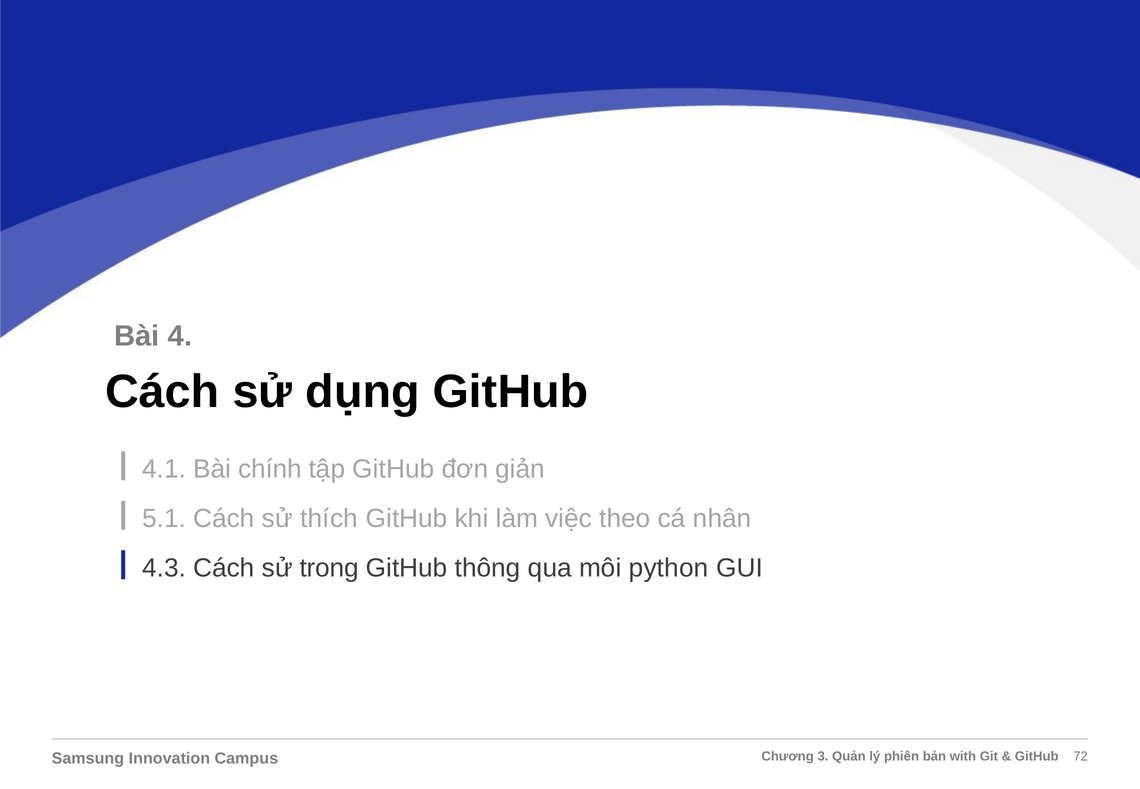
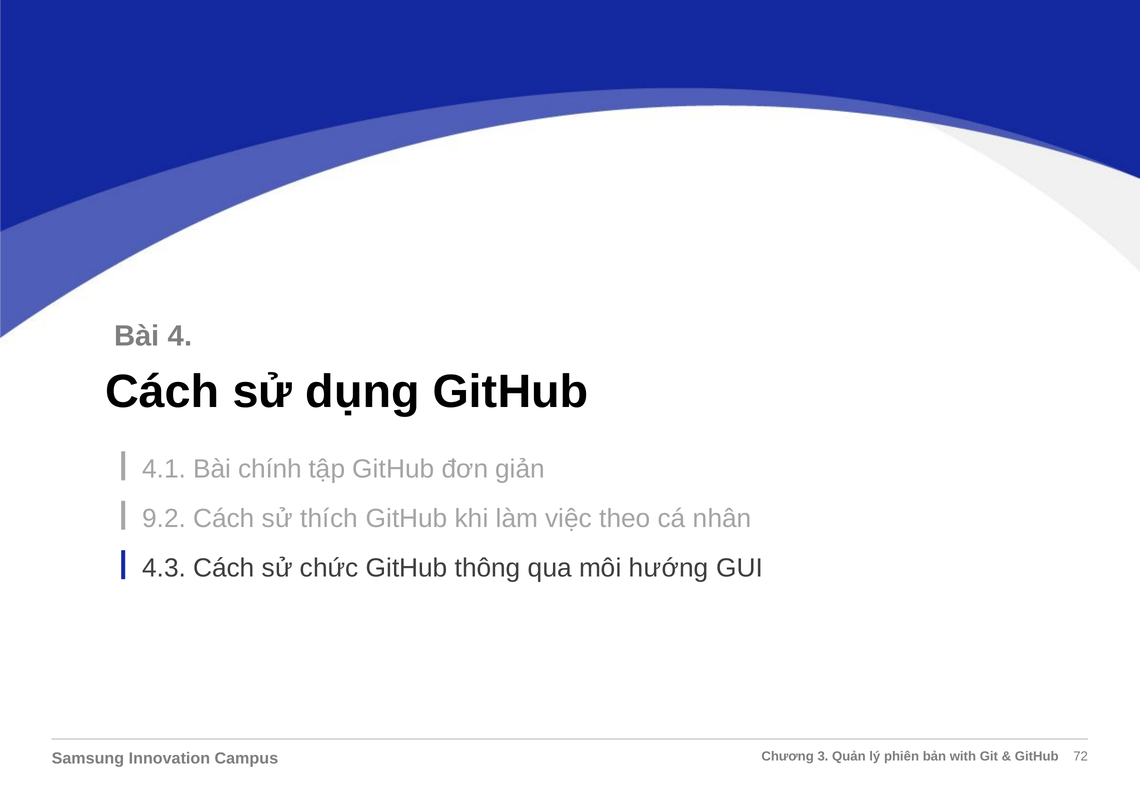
5.1: 5.1 -> 9.2
trong: trong -> chức
python: python -> hướng
